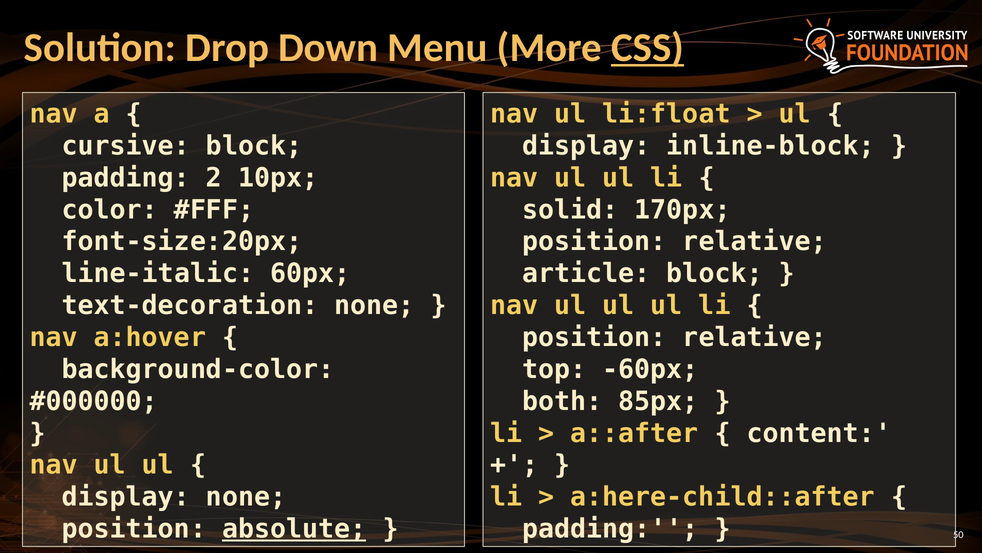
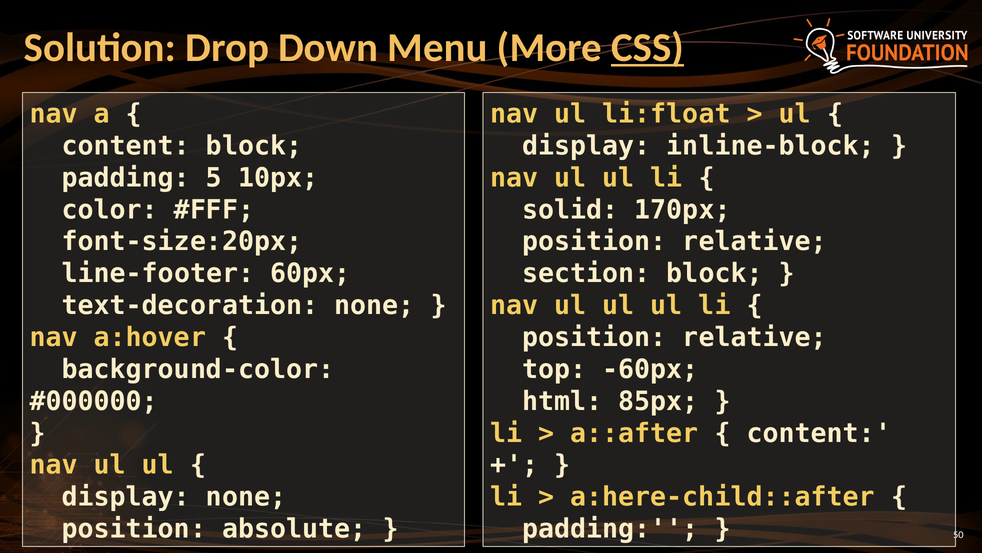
cursive at (126, 146): cursive -> content
2: 2 -> 5
line-italic: line-italic -> line-footer
article: article -> section
both: both -> html
absolute underline: present -> none
